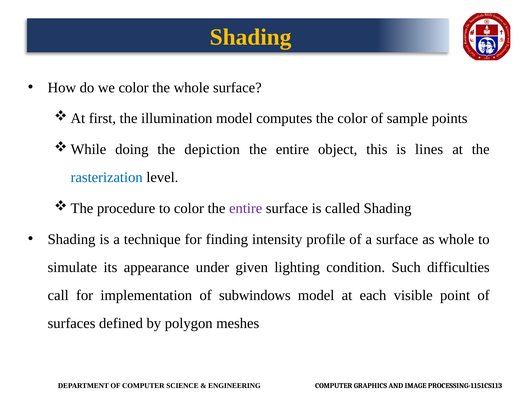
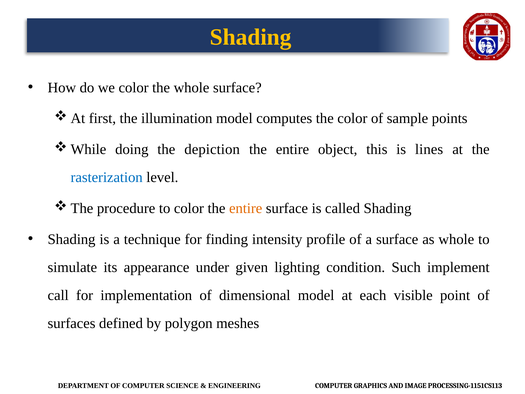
entire at (246, 208) colour: purple -> orange
difficulties: difficulties -> implement
subwindows: subwindows -> dimensional
